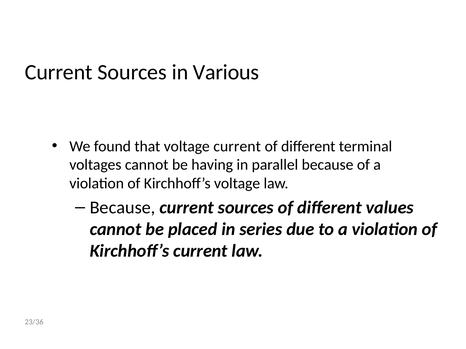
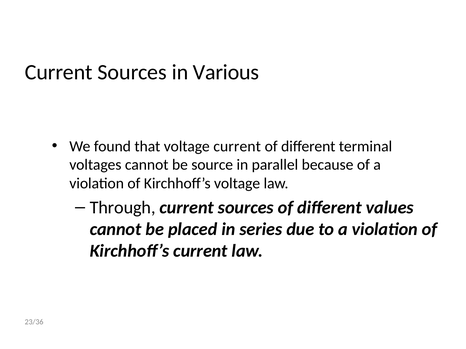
having: having -> source
Because at (123, 208): Because -> Through
